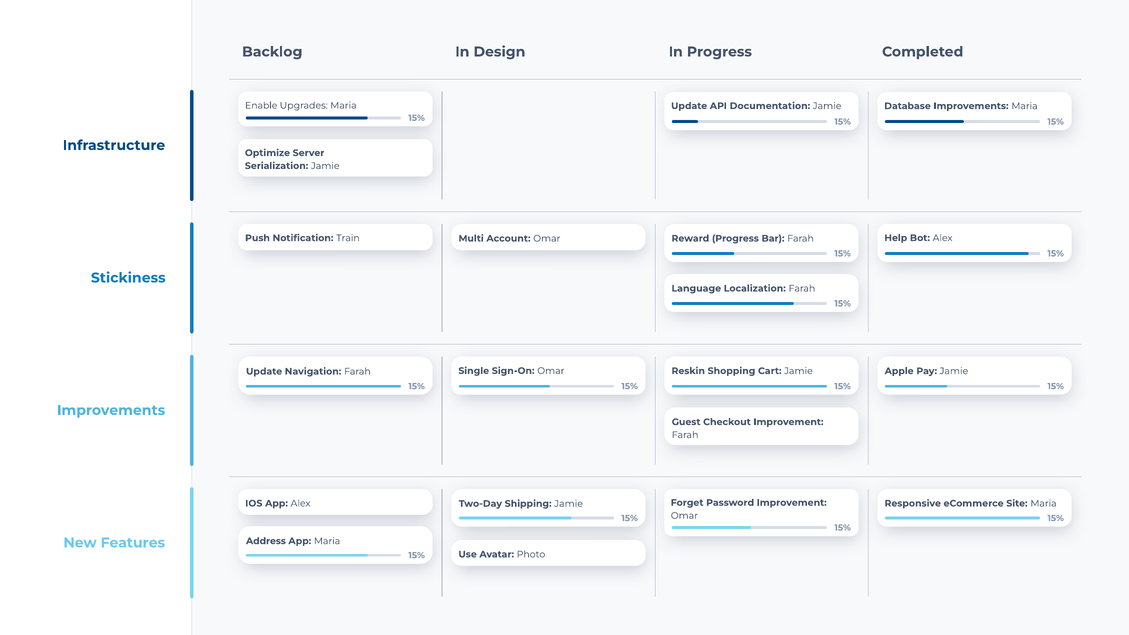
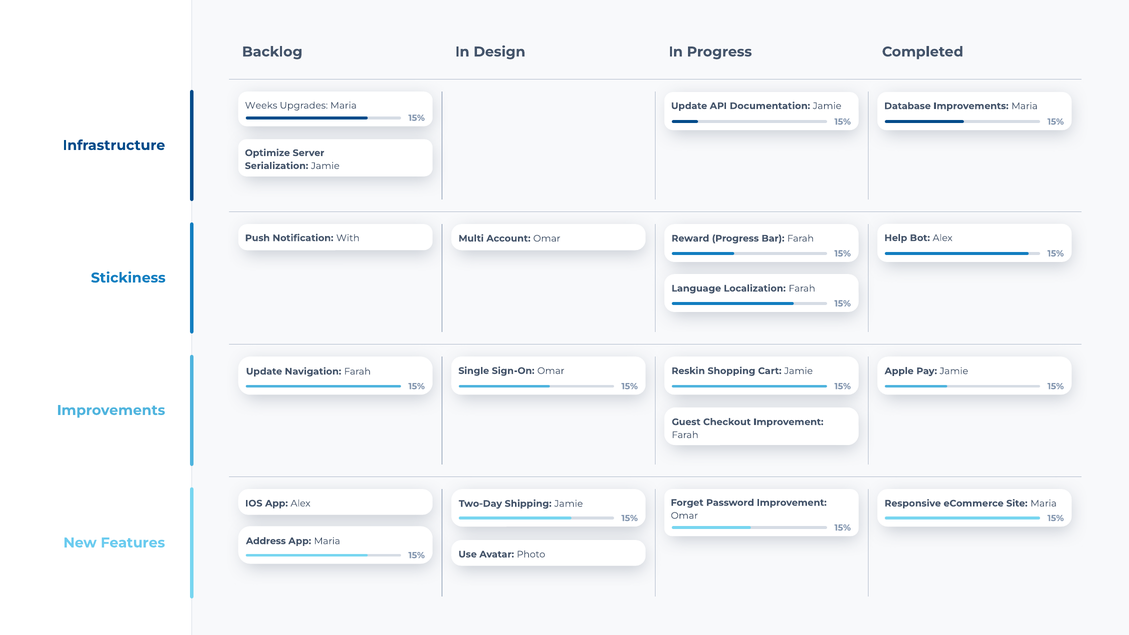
Enable: Enable -> Weeks
Train: Train -> With
